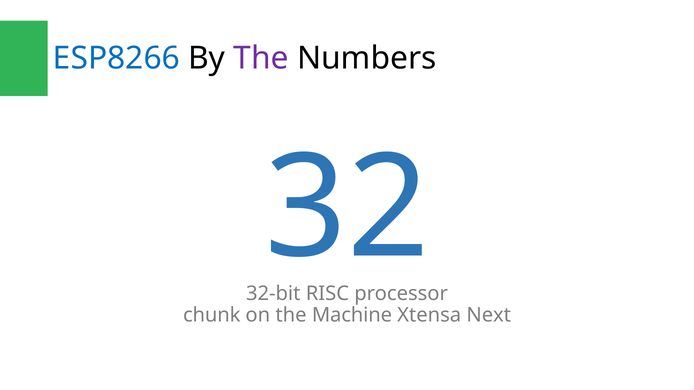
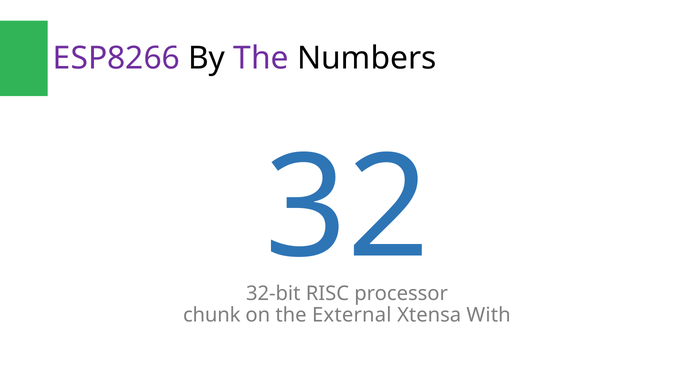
ESP8266 colour: blue -> purple
Machine: Machine -> External
Next: Next -> With
